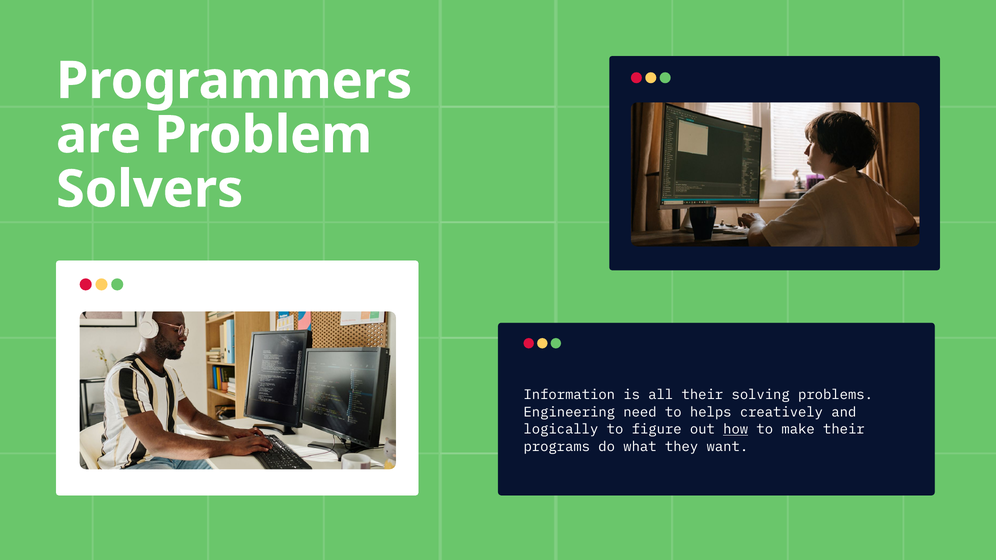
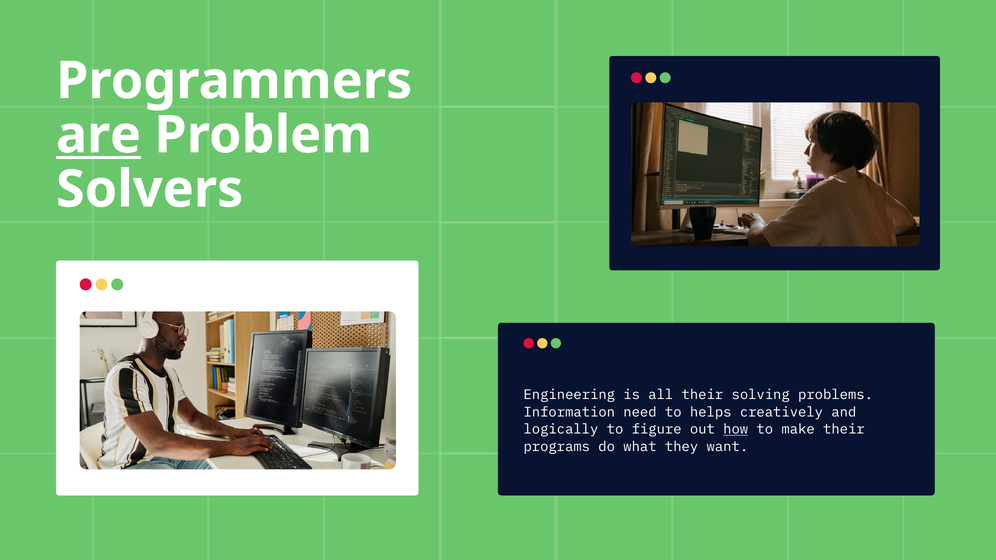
are underline: none -> present
Information: Information -> Engineering
Engineering: Engineering -> Information
